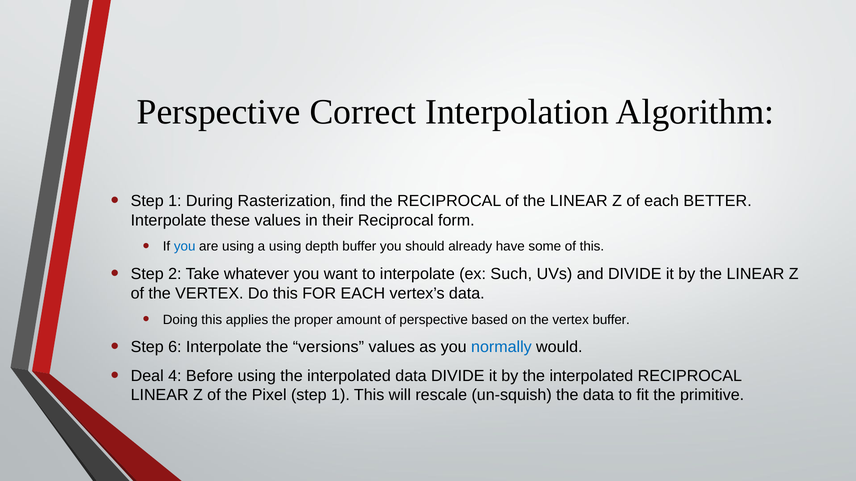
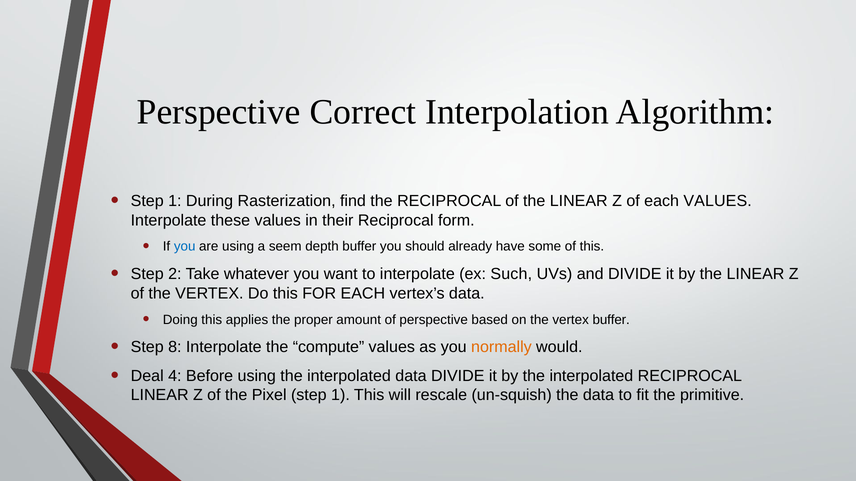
each BETTER: BETTER -> VALUES
a using: using -> seem
6: 6 -> 8
versions: versions -> compute
normally colour: blue -> orange
